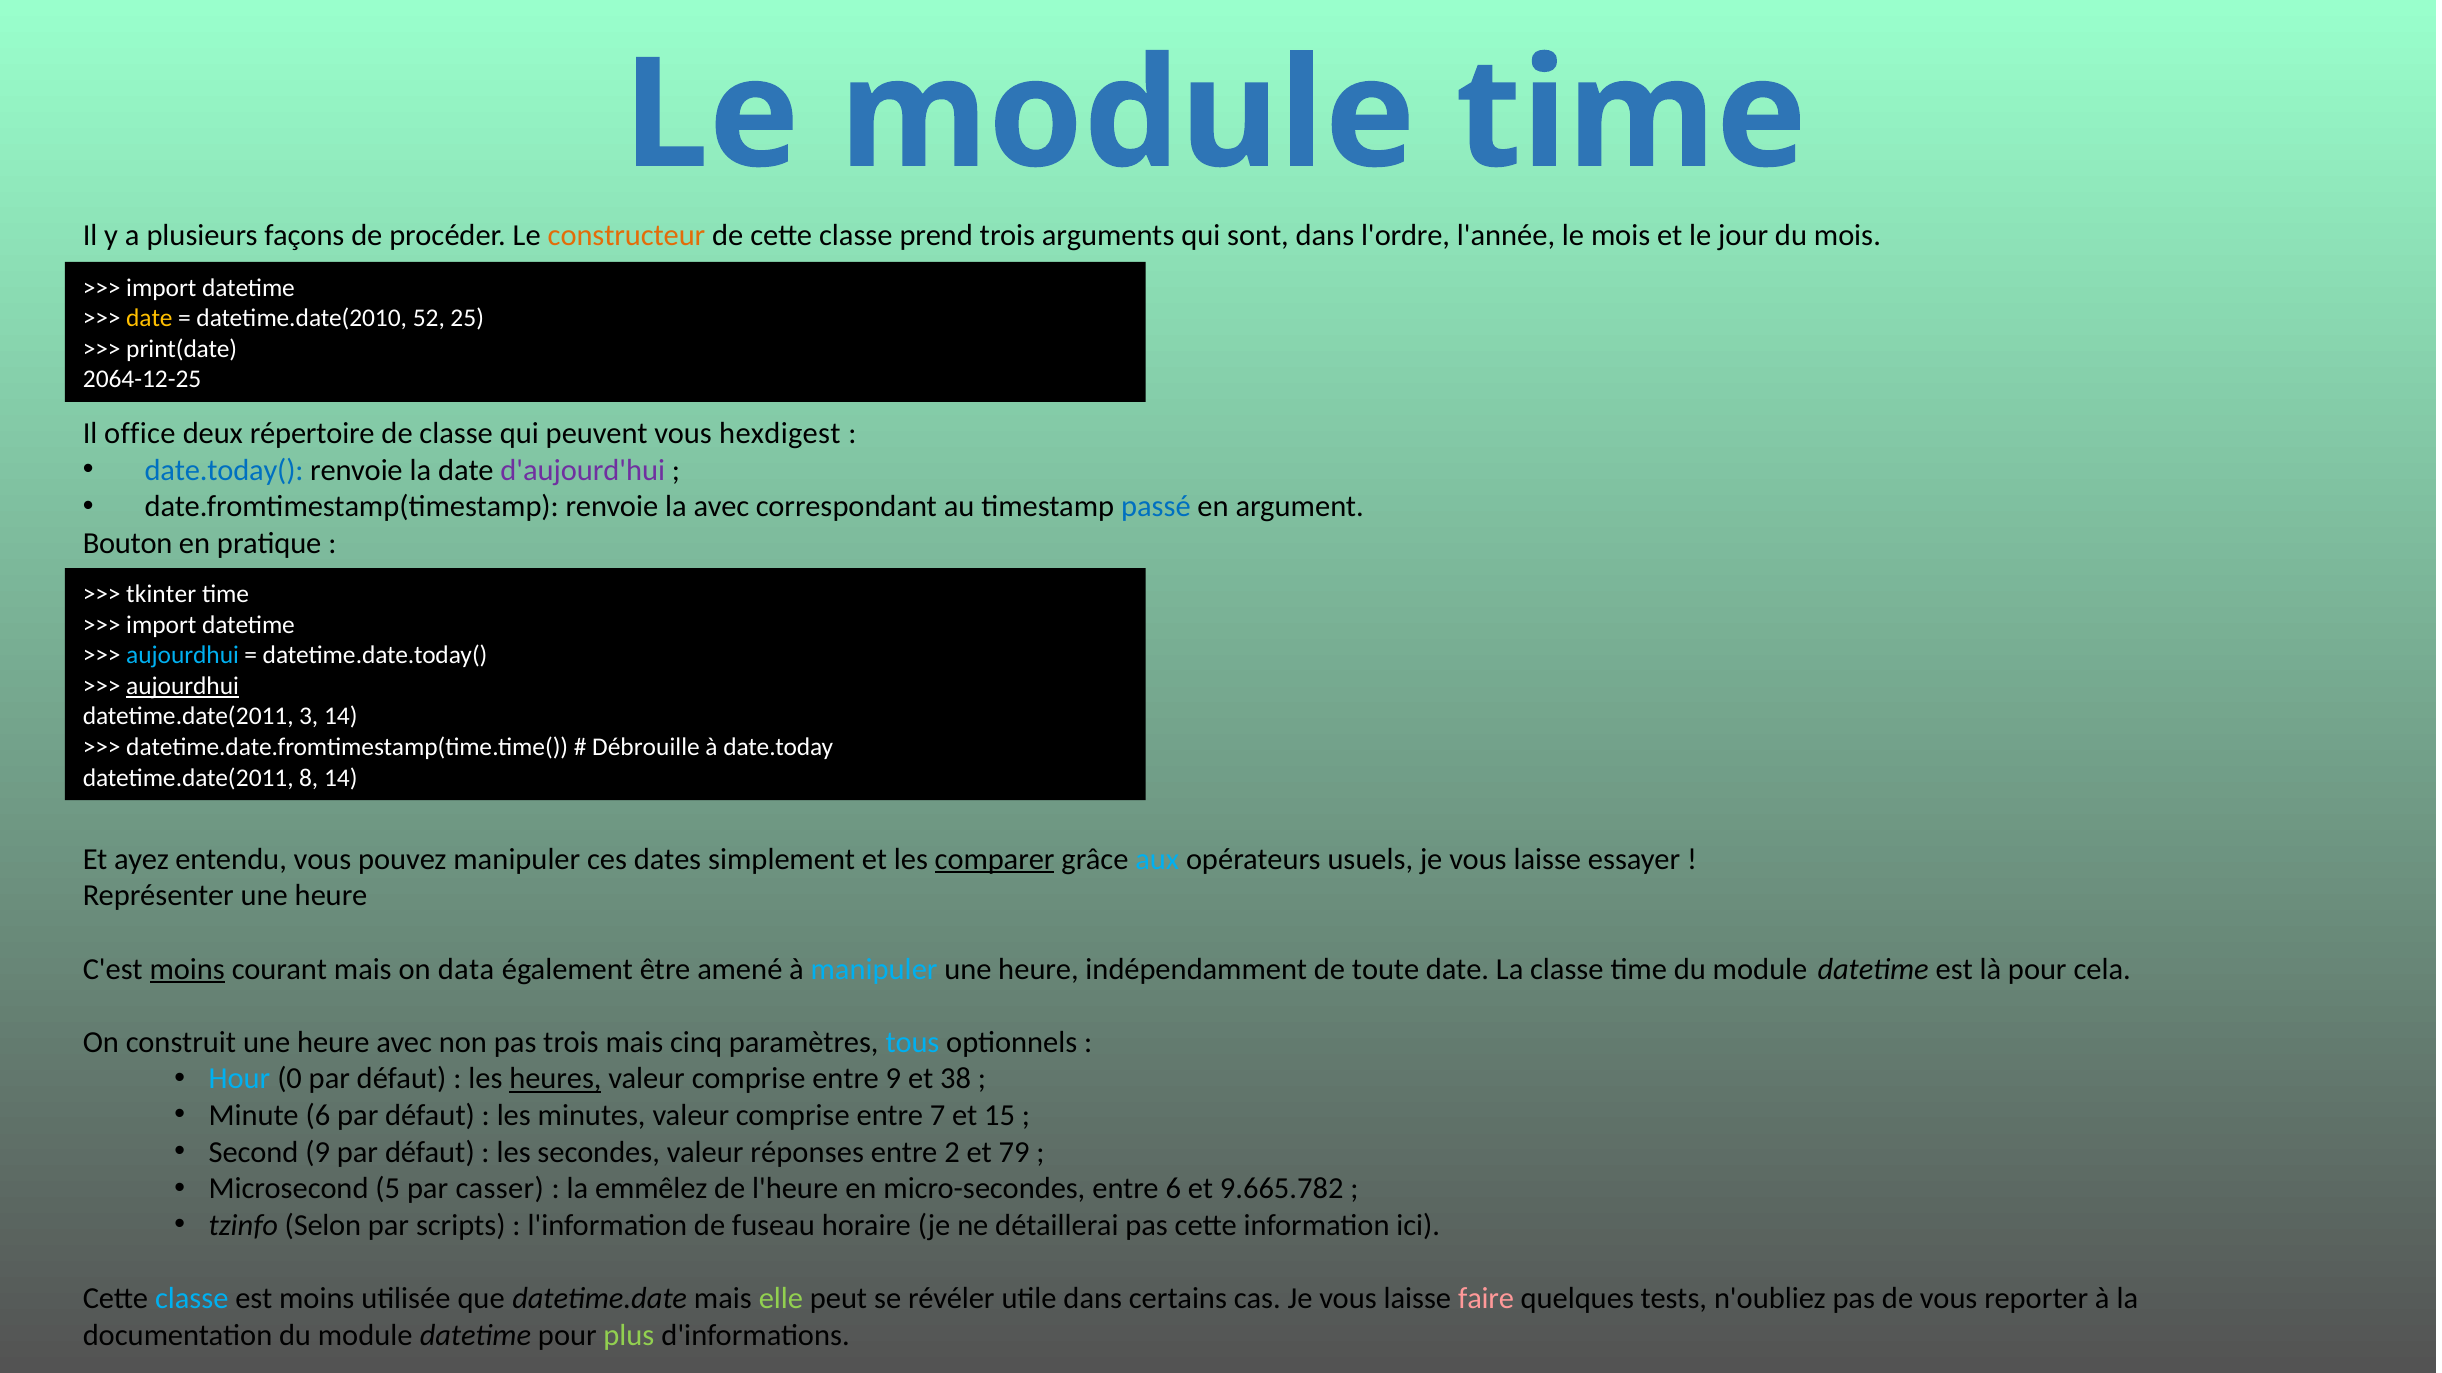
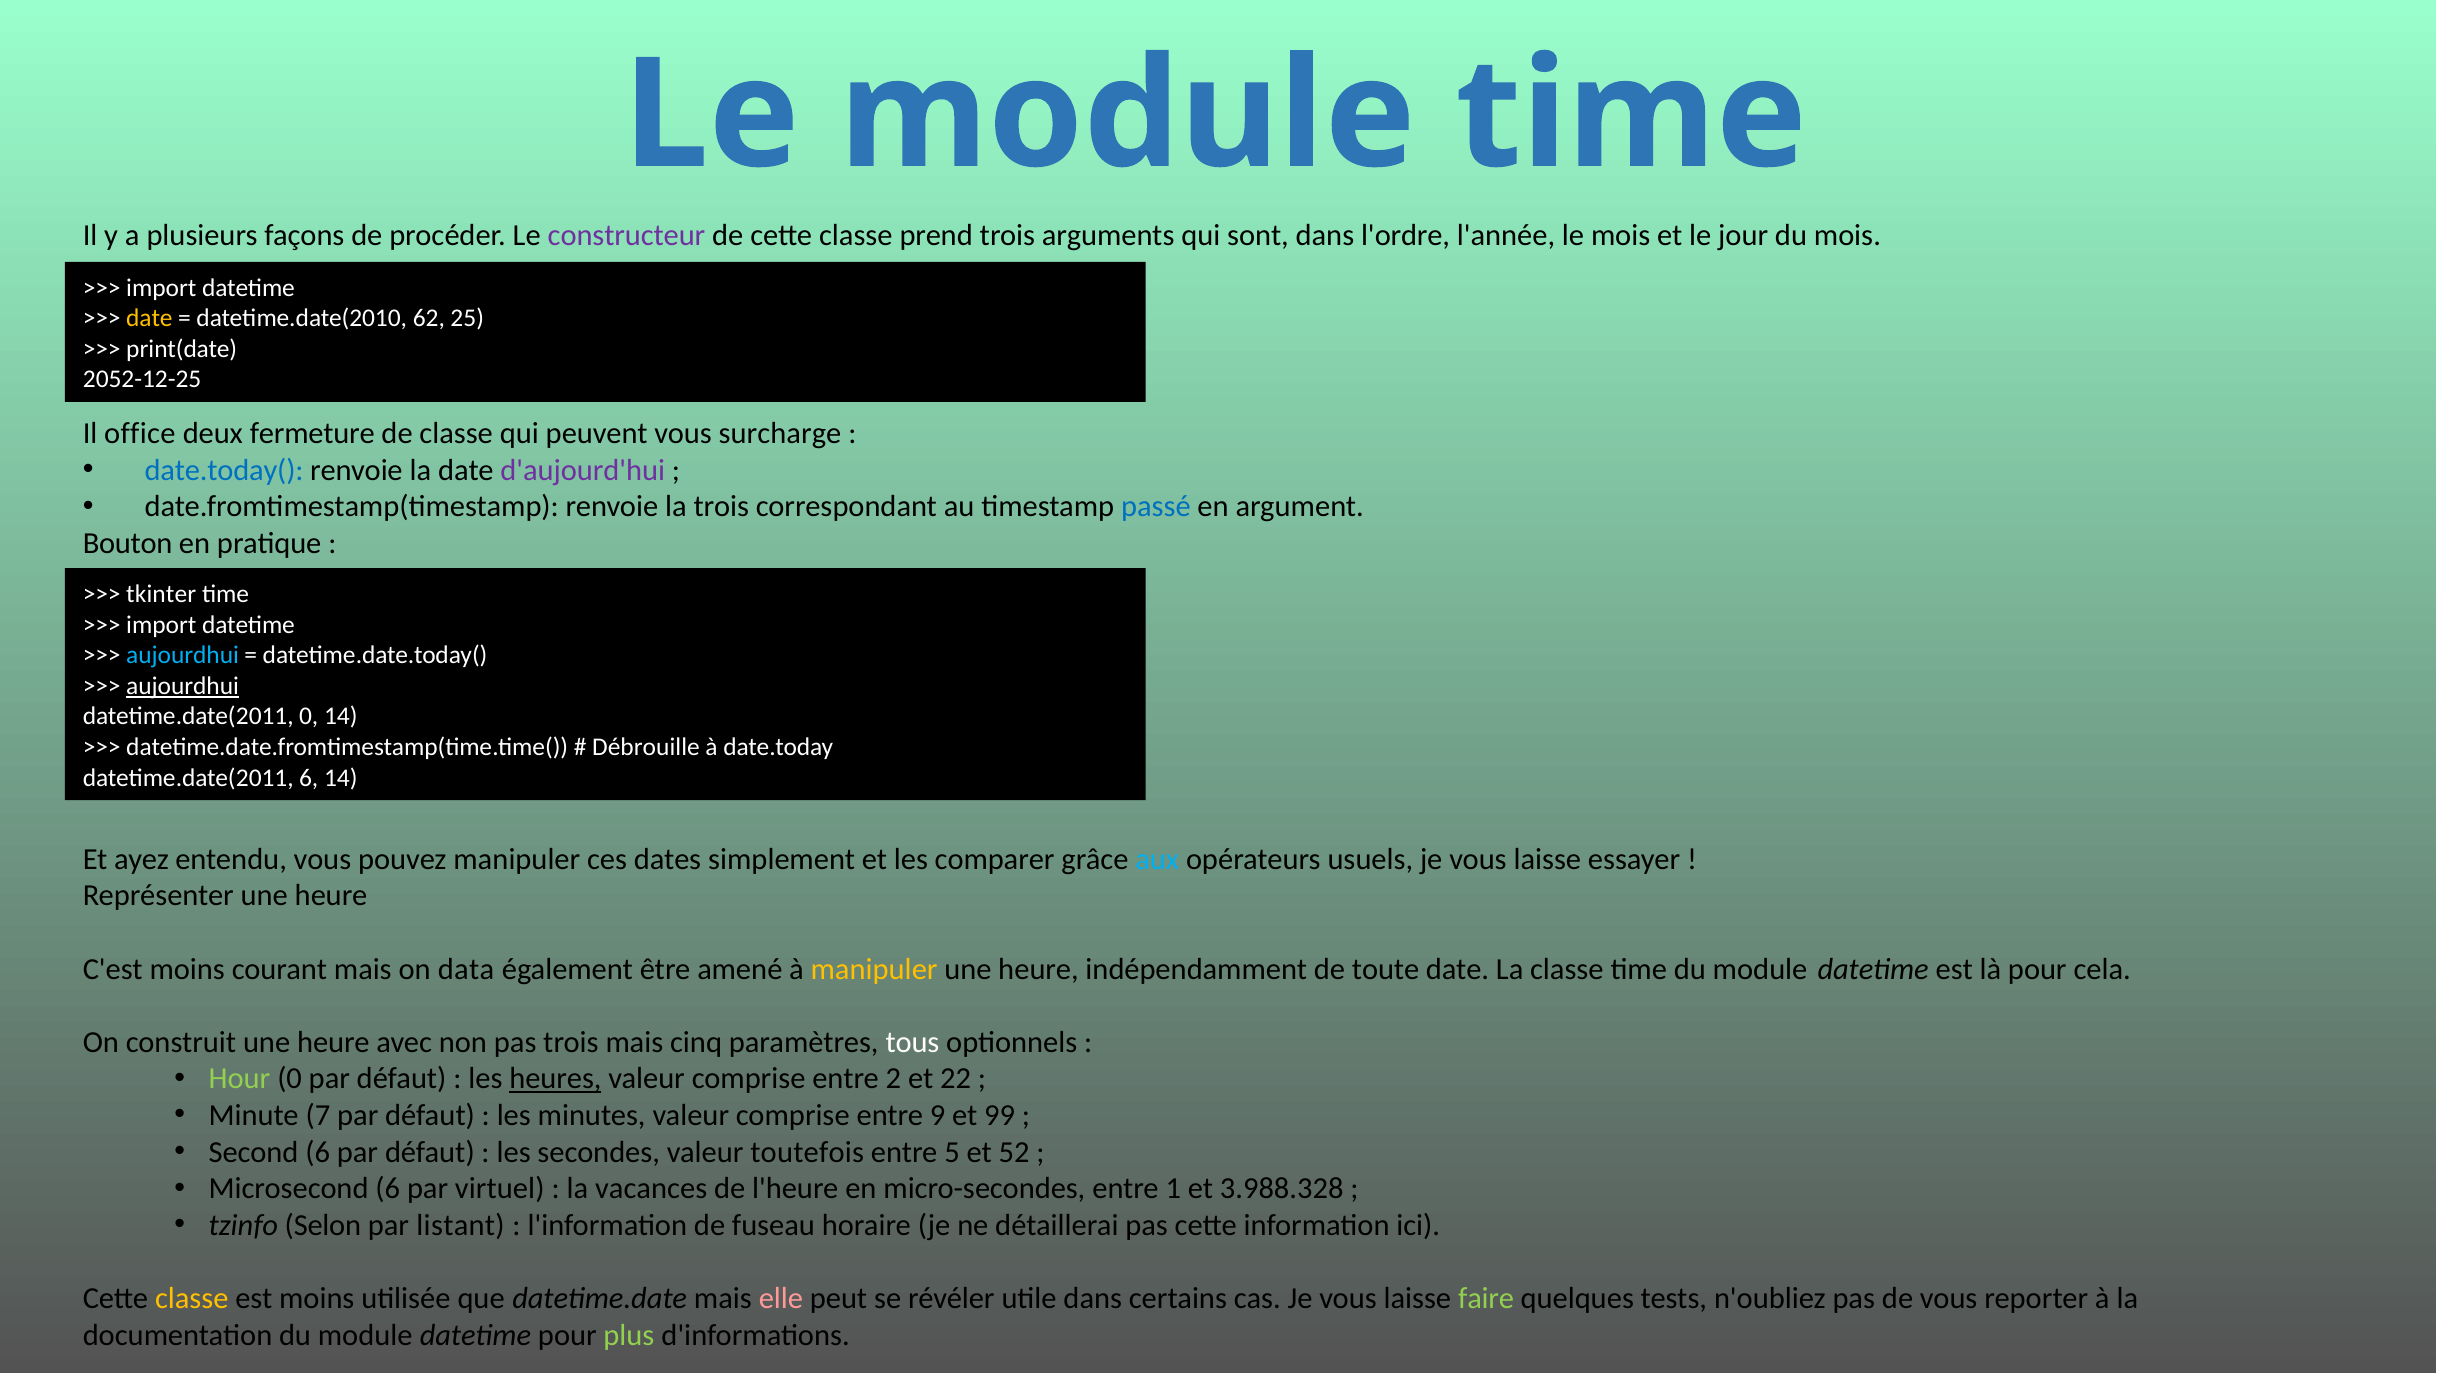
constructeur colour: orange -> purple
52: 52 -> 62
2064-12-25: 2064-12-25 -> 2052-12-25
répertoire: répertoire -> fermeture
hexdigest: hexdigest -> surcharge
la avec: avec -> trois
datetime.date(2011 3: 3 -> 0
datetime.date(2011 8: 8 -> 6
comparer underline: present -> none
moins at (187, 969) underline: present -> none
manipuler at (874, 969) colour: light blue -> yellow
tous colour: light blue -> white
Hour colour: light blue -> light green
entre 9: 9 -> 2
38: 38 -> 22
Minute 6: 6 -> 7
7: 7 -> 9
15: 15 -> 99
Second 9: 9 -> 6
réponses: réponses -> toutefois
2: 2 -> 5
79: 79 -> 52
Microsecond 5: 5 -> 6
casser: casser -> virtuel
emmêlez: emmêlez -> vacances
entre 6: 6 -> 1
9.665.782: 9.665.782 -> 3.988.328
scripts: scripts -> listant
classe at (192, 1299) colour: light blue -> yellow
elle colour: light green -> pink
faire colour: pink -> light green
